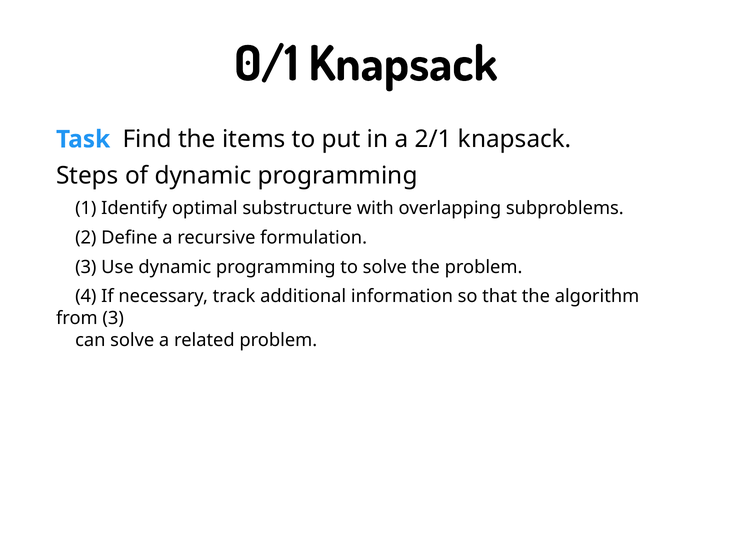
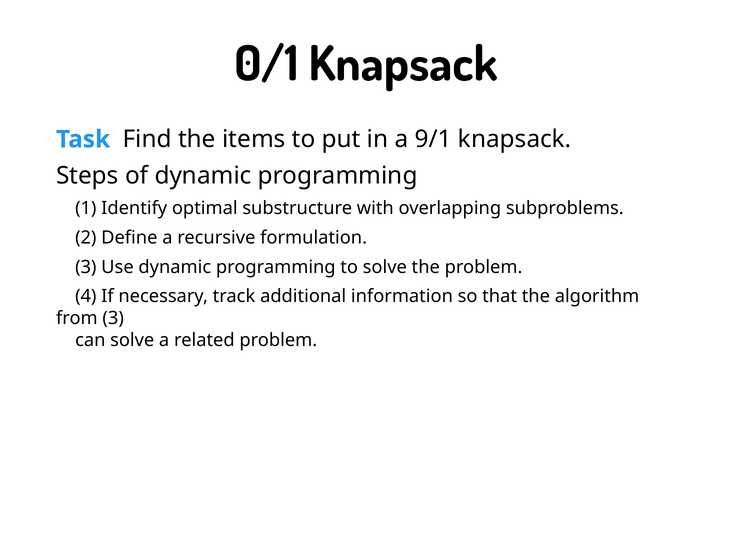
2/1: 2/1 -> 9/1
